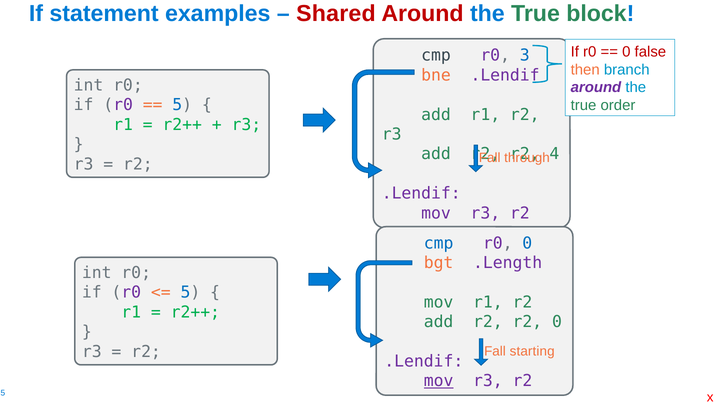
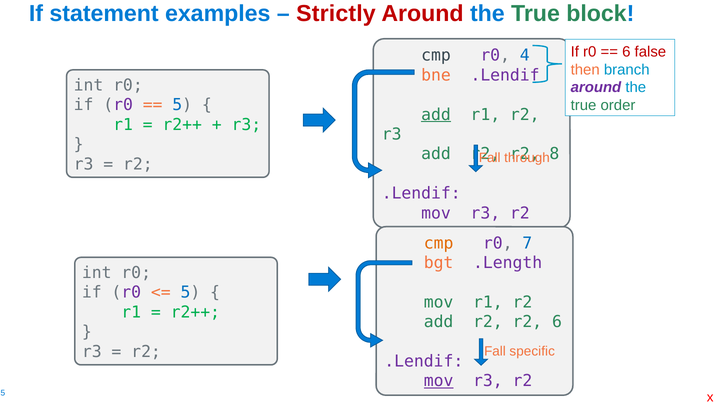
Shared: Shared -> Strictly
0 at (626, 52): 0 -> 6
3: 3 -> 4
add at (436, 115) underline: none -> present
4: 4 -> 8
cmp at (439, 243) colour: blue -> orange
r0 0: 0 -> 7
r2 0: 0 -> 6
starting: starting -> specific
